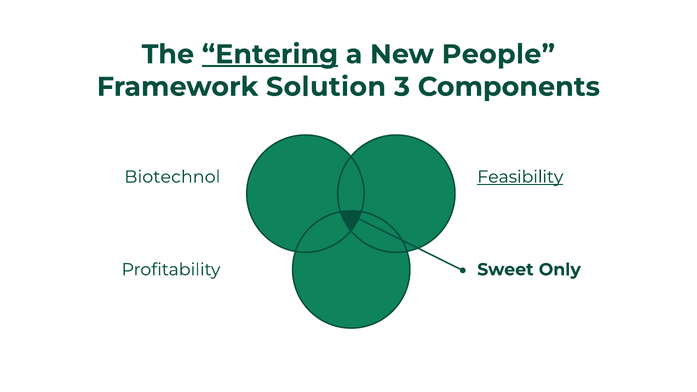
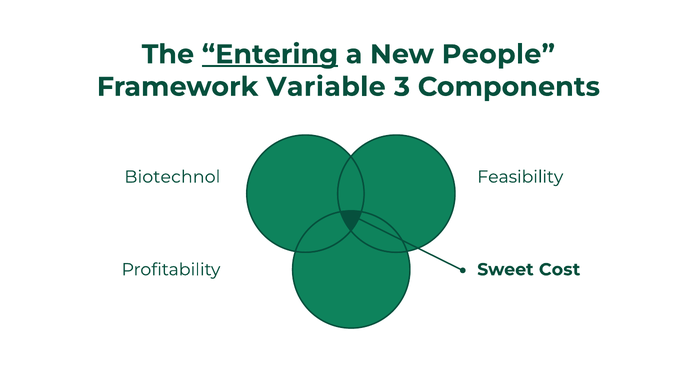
Solution: Solution -> Variable
Feasibility underline: present -> none
Only: Only -> Cost
